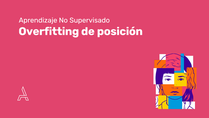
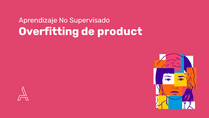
posición: posición -> product
